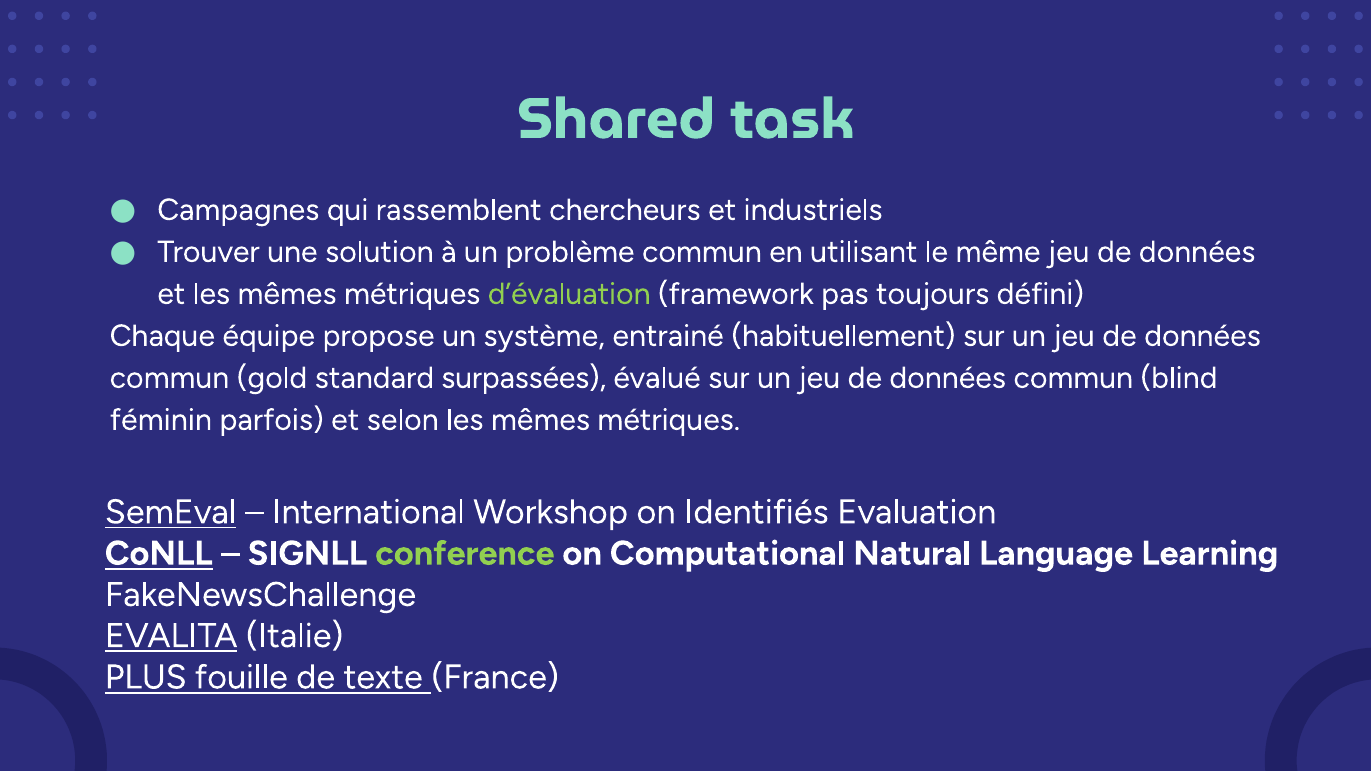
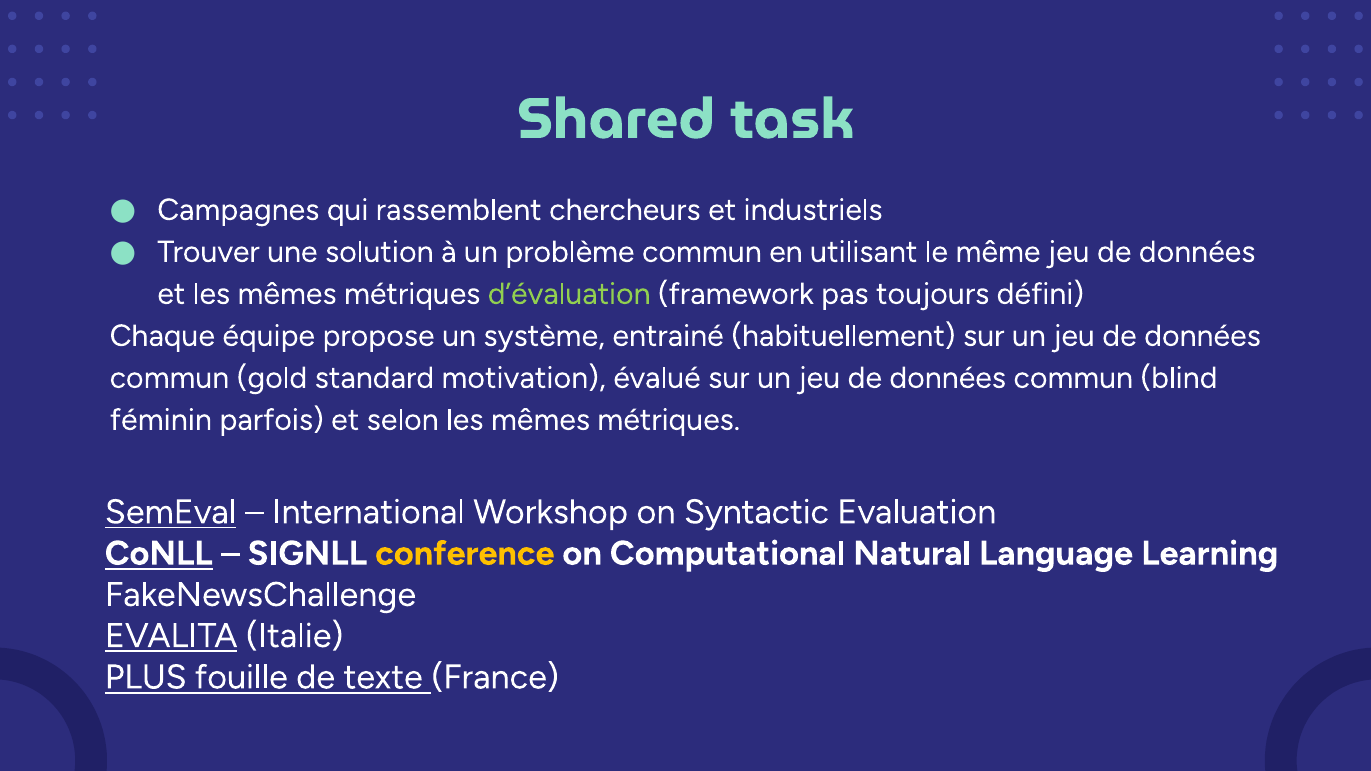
surpassées: surpassées -> motivation
Identifiés: Identifiés -> Syntactic
conference colour: light green -> yellow
